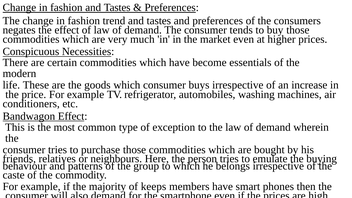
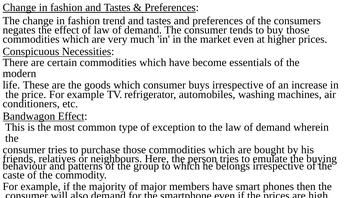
keeps: keeps -> major
